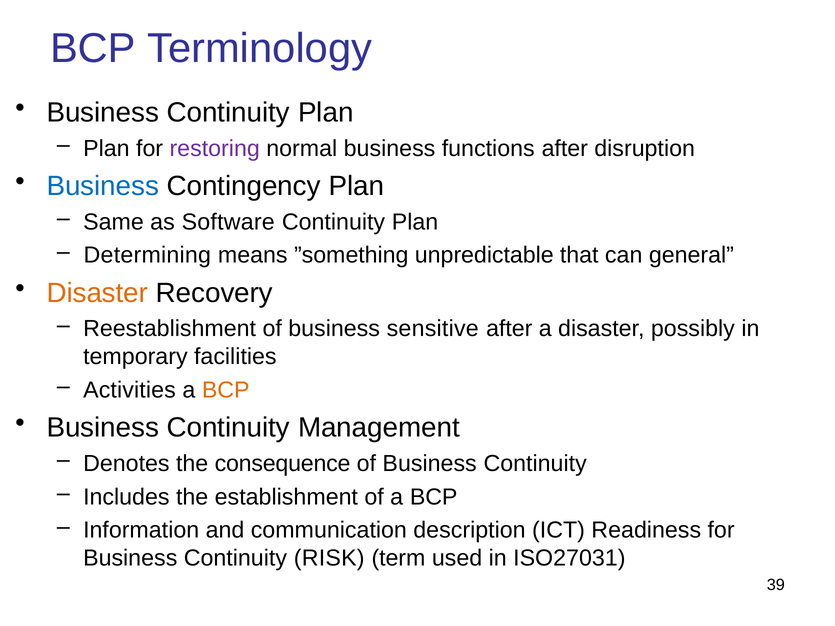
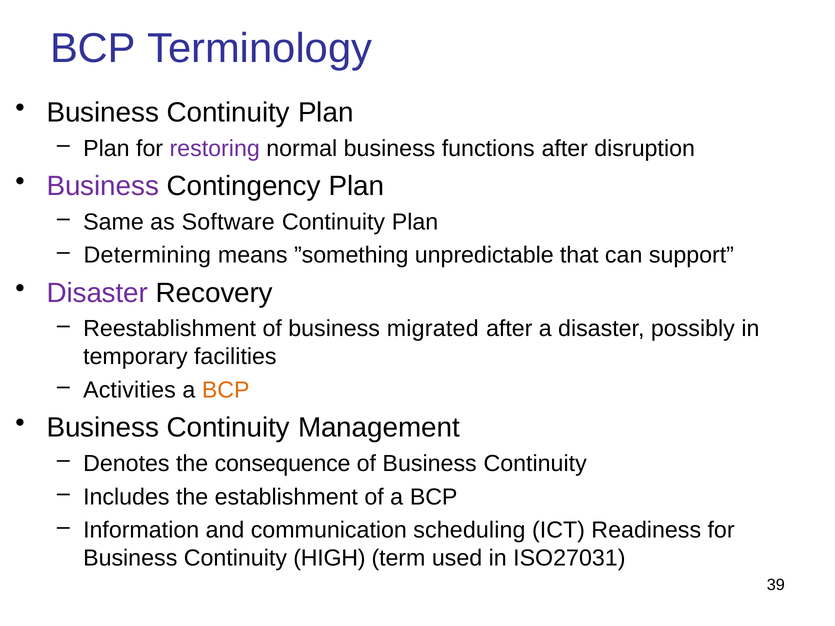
Business at (103, 186) colour: blue -> purple
general: general -> support
Disaster at (97, 293) colour: orange -> purple
sensitive: sensitive -> migrated
description: description -> scheduling
RISK: RISK -> HIGH
